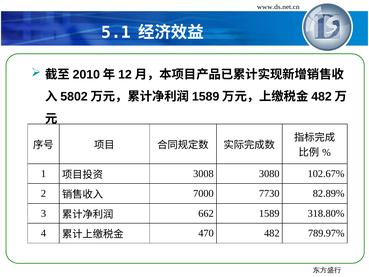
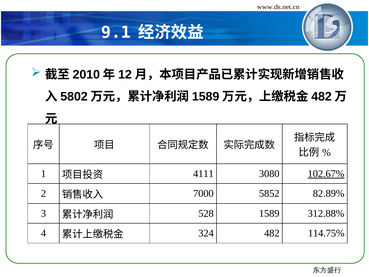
5.1: 5.1 -> 9.1
3008: 3008 -> 4111
102.67% underline: none -> present
7730: 7730 -> 5852
662: 662 -> 528
318.80%: 318.80% -> 312.88%
470: 470 -> 324
789.97%: 789.97% -> 114.75%
